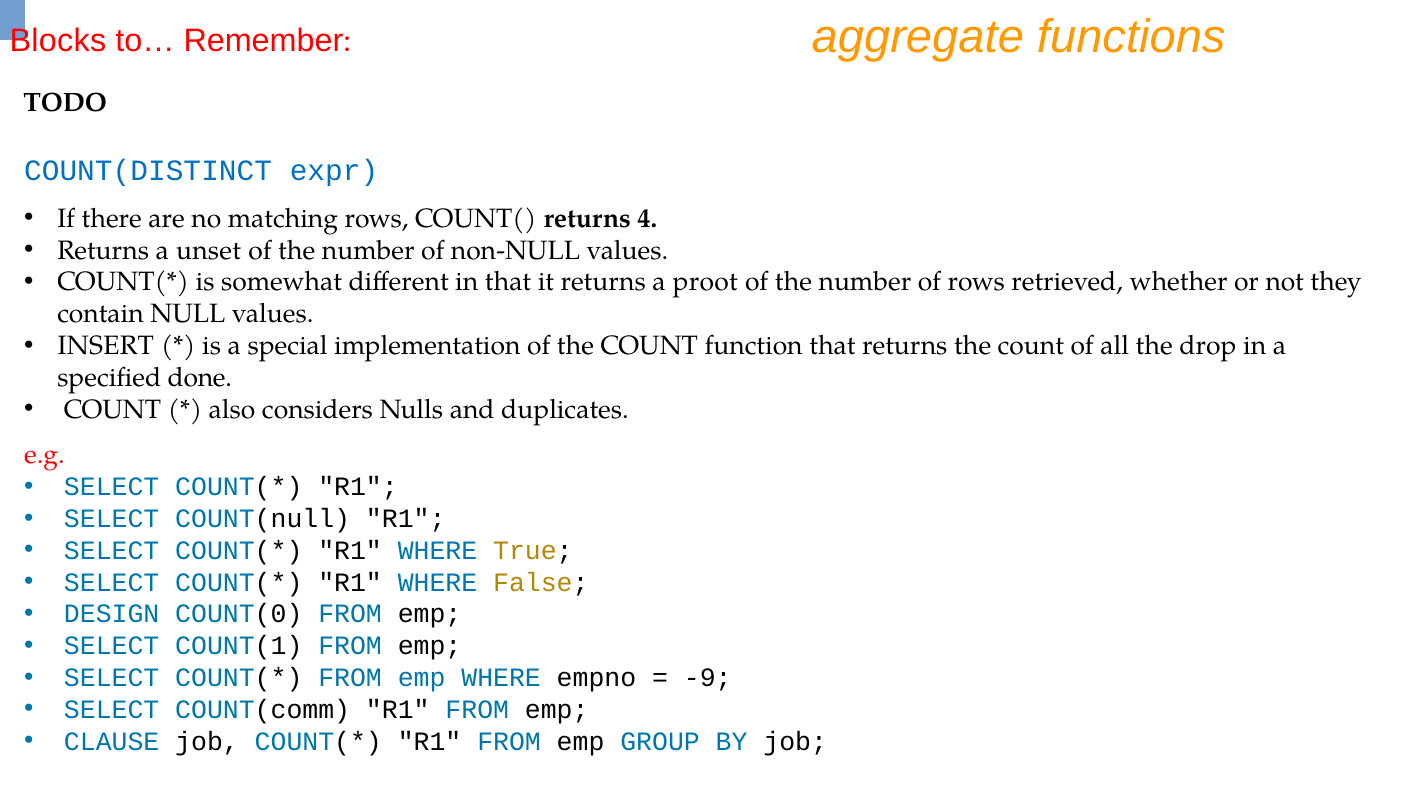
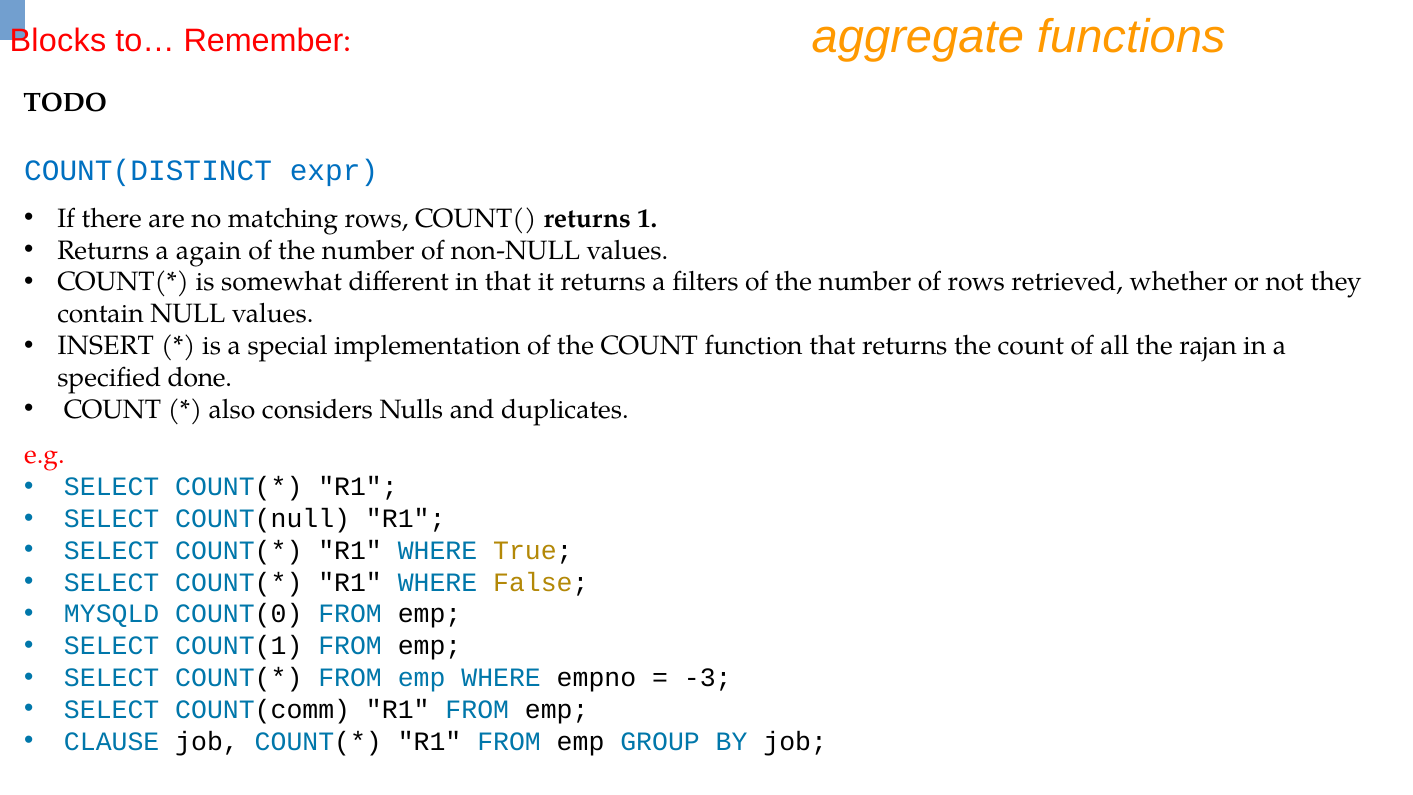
4: 4 -> 1
unset: unset -> again
proot: proot -> filters
drop: drop -> rajan
DESIGN: DESIGN -> MYSQLD
-9: -9 -> -3
